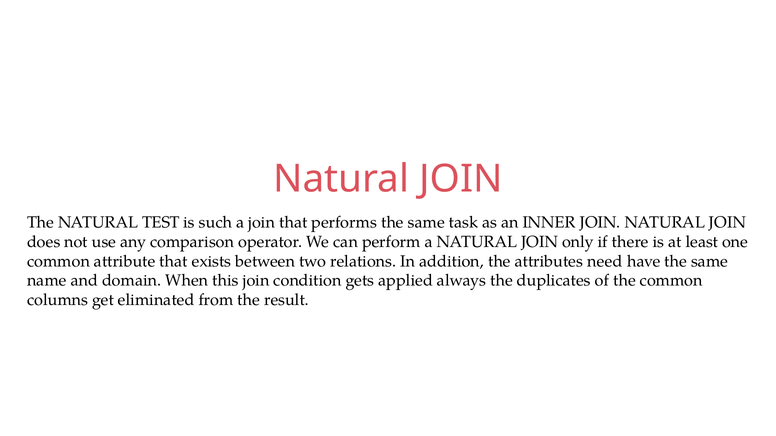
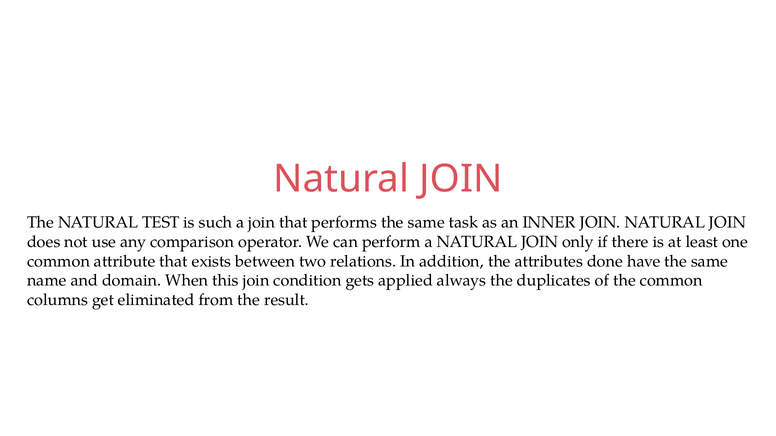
need: need -> done
